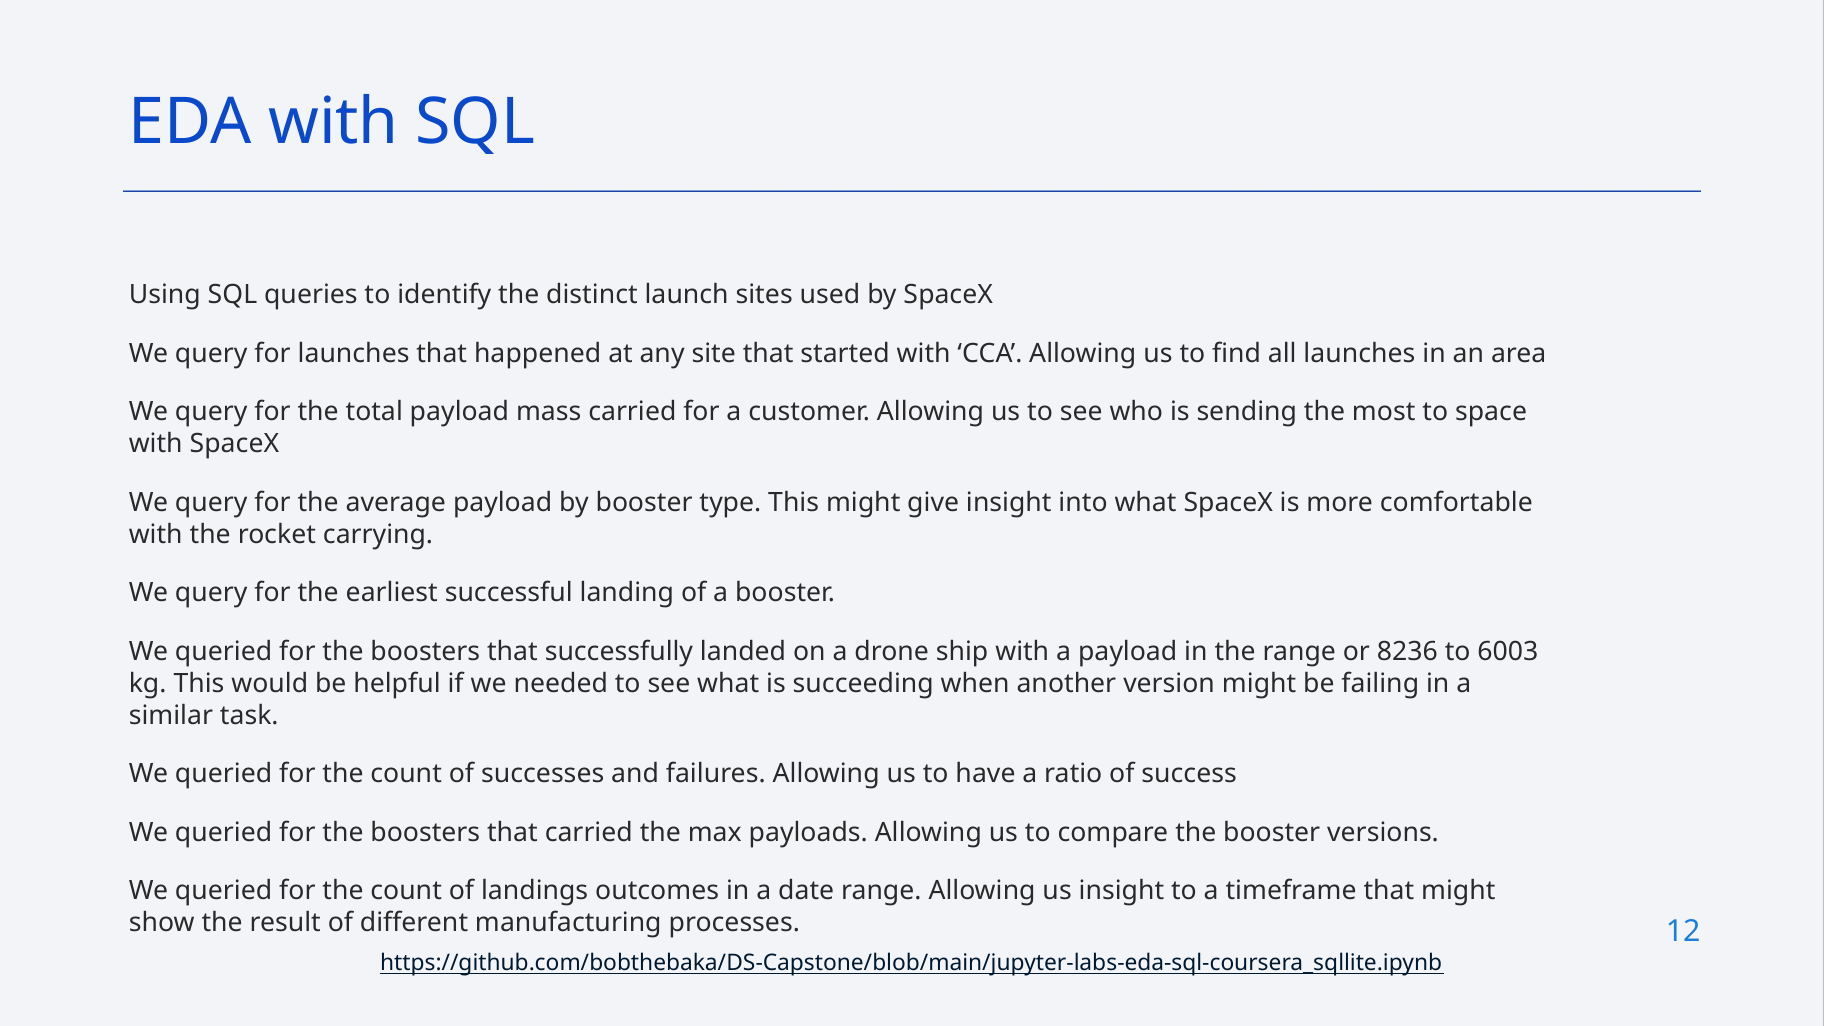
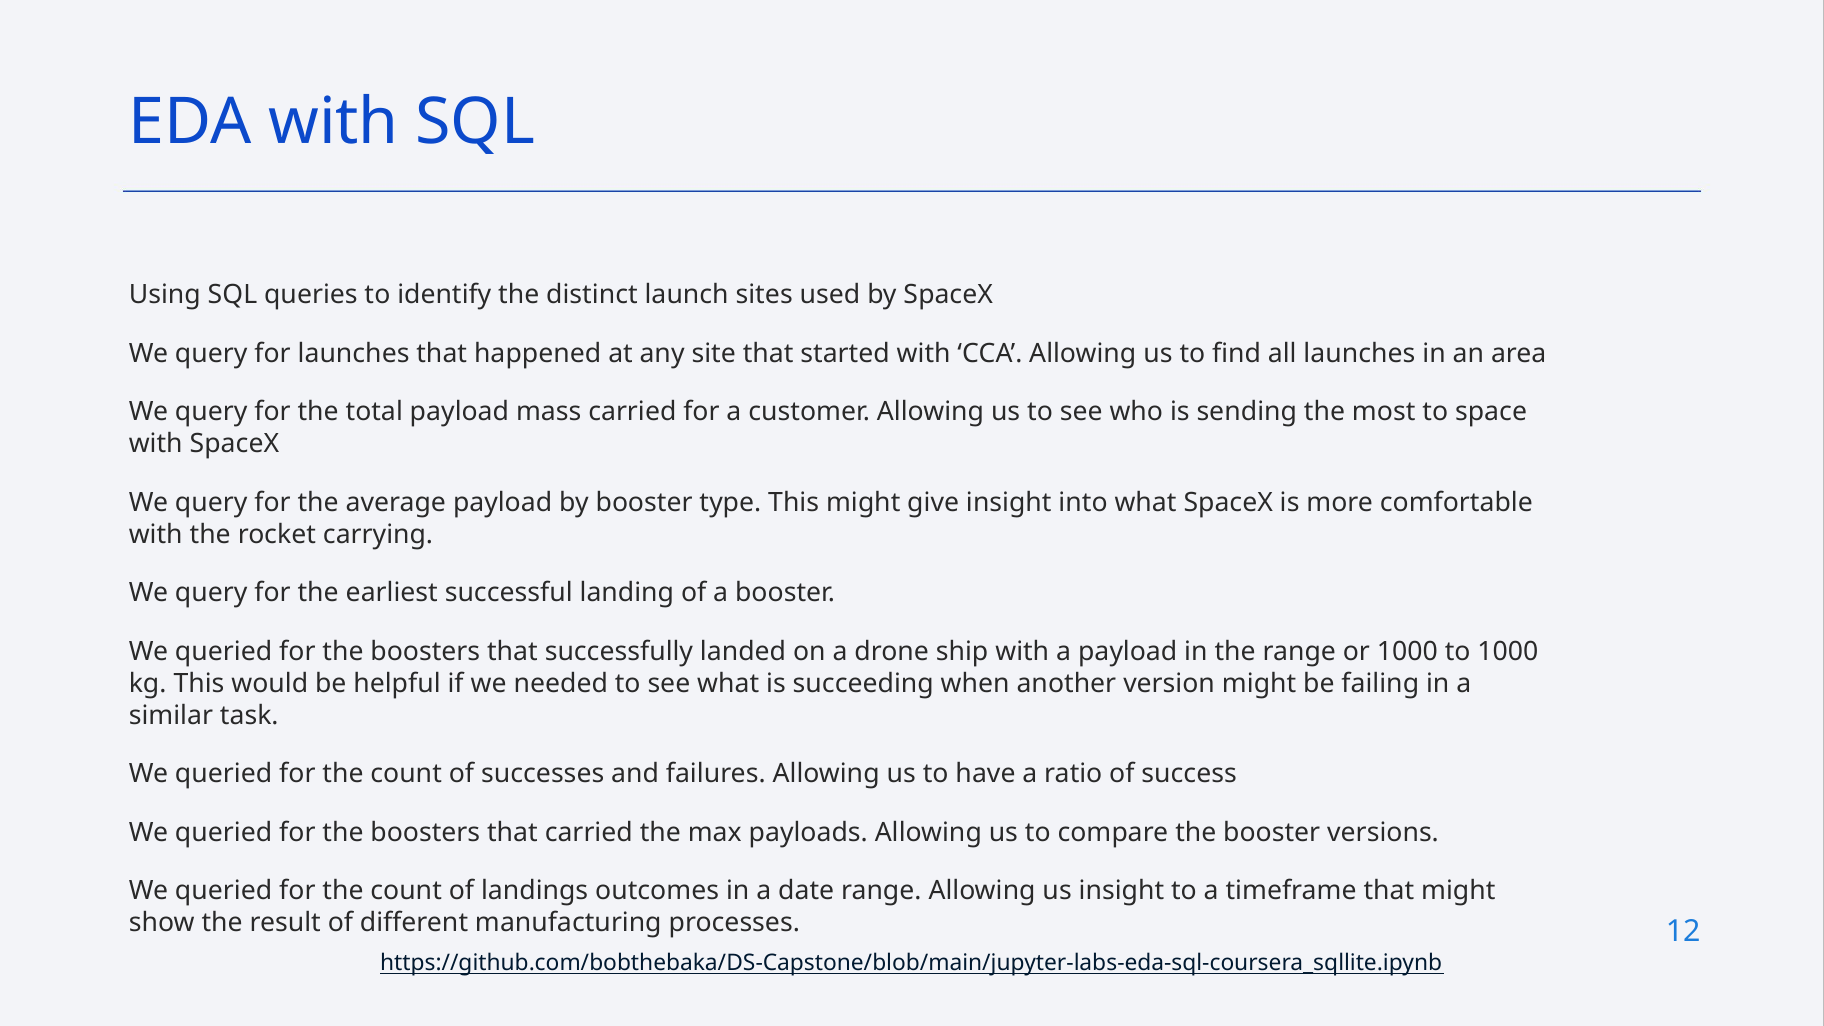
or 8236: 8236 -> 1000
to 6003: 6003 -> 1000
